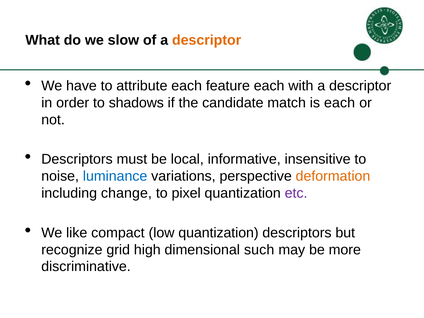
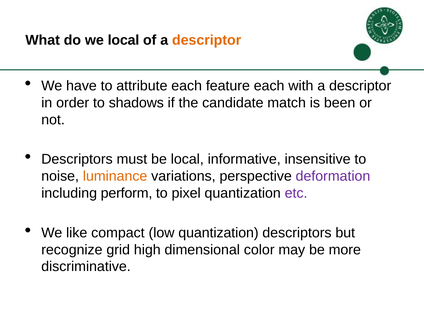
we slow: slow -> local
is each: each -> been
luminance colour: blue -> orange
deformation colour: orange -> purple
change: change -> perform
such: such -> color
